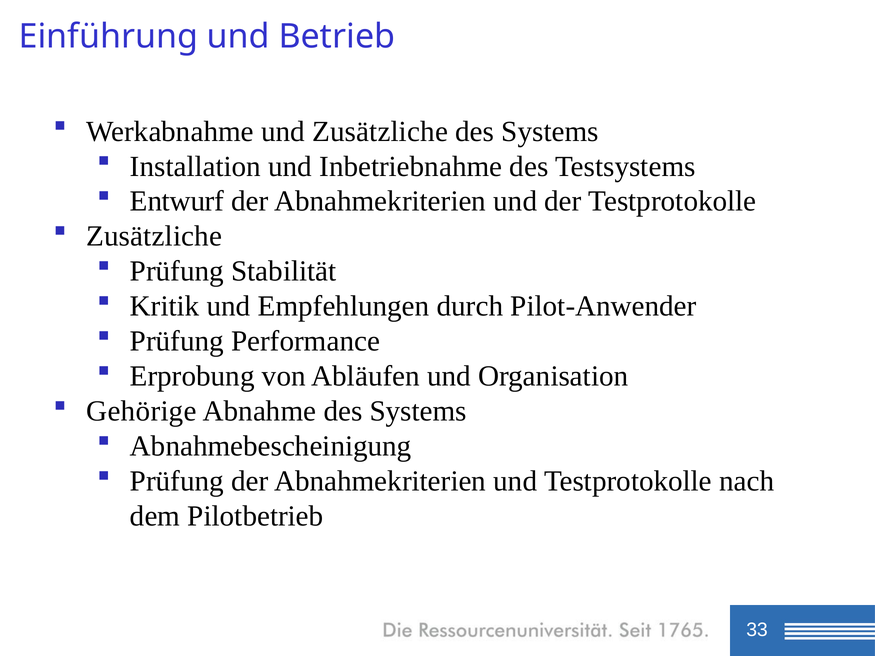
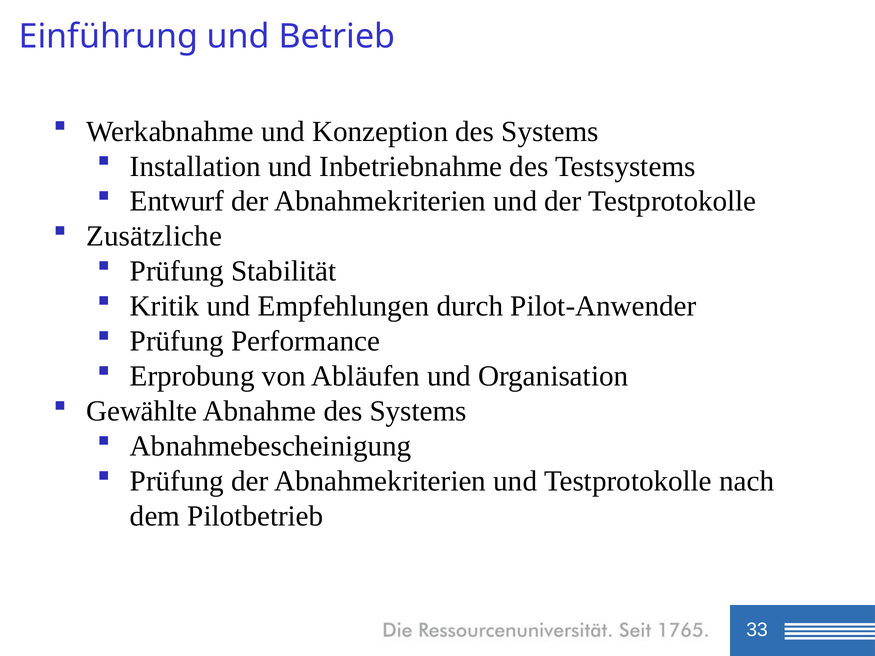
und Zusätzliche: Zusätzliche -> Konzeption
Gehörige: Gehörige -> Gewählte
